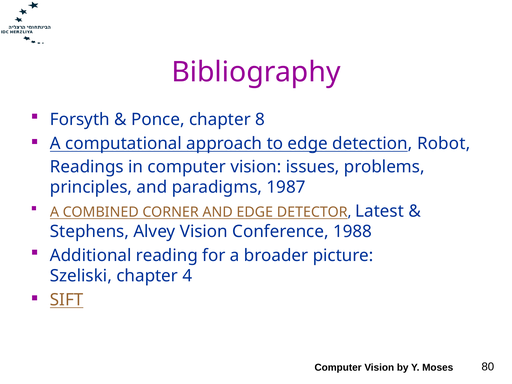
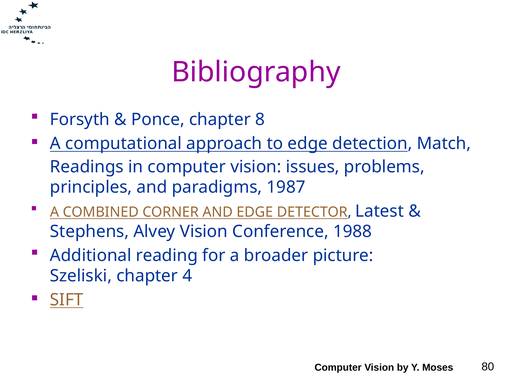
Robot: Robot -> Match
